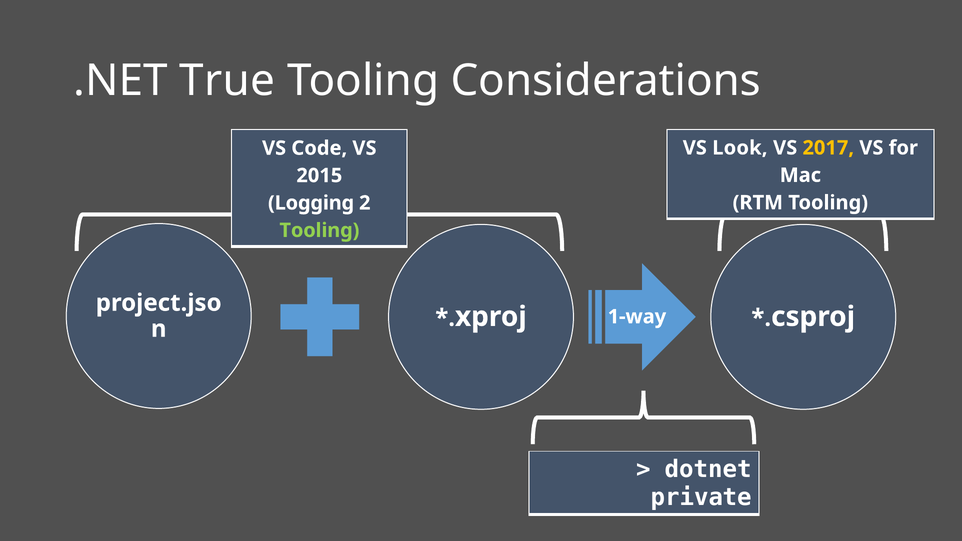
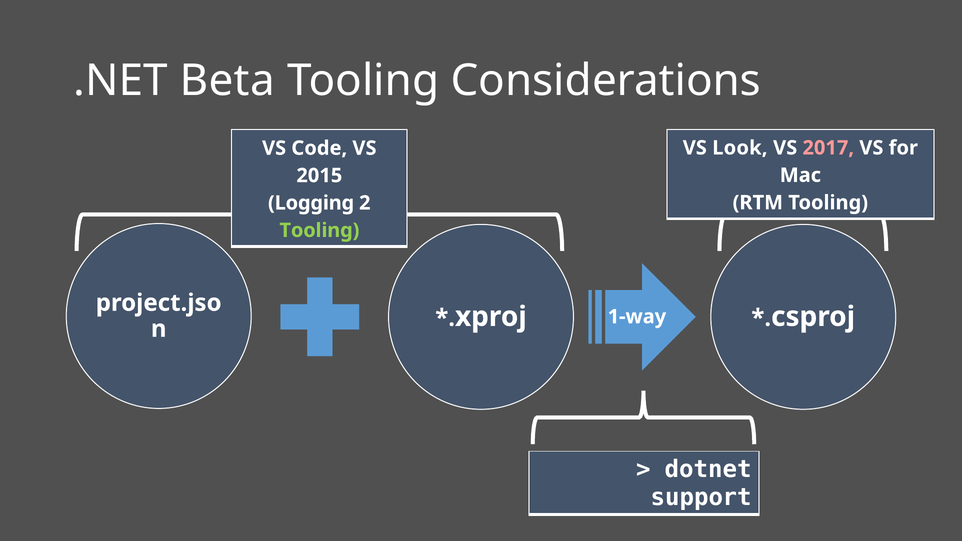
True: True -> Beta
2017 colour: yellow -> pink
private: private -> support
